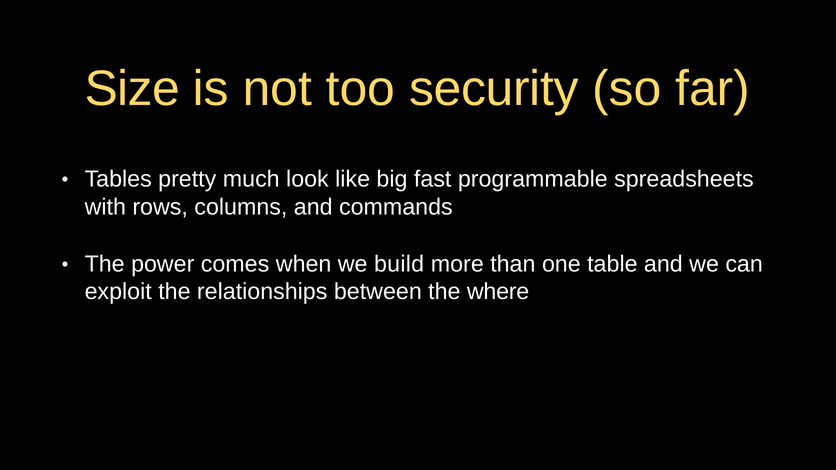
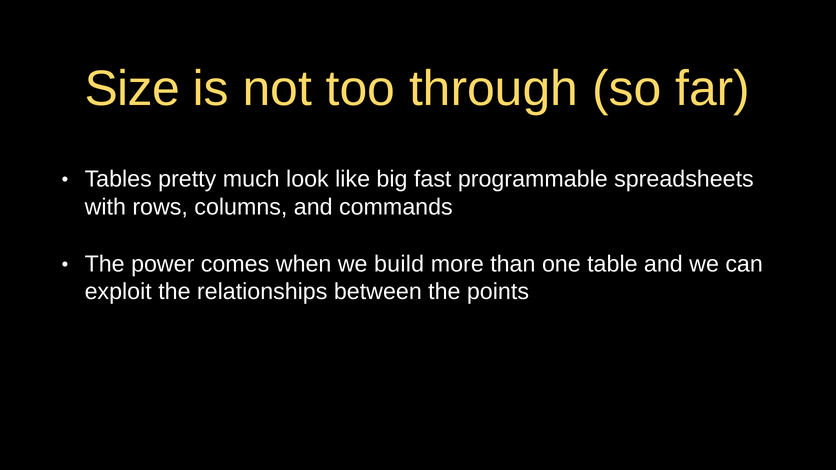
security: security -> through
where: where -> points
